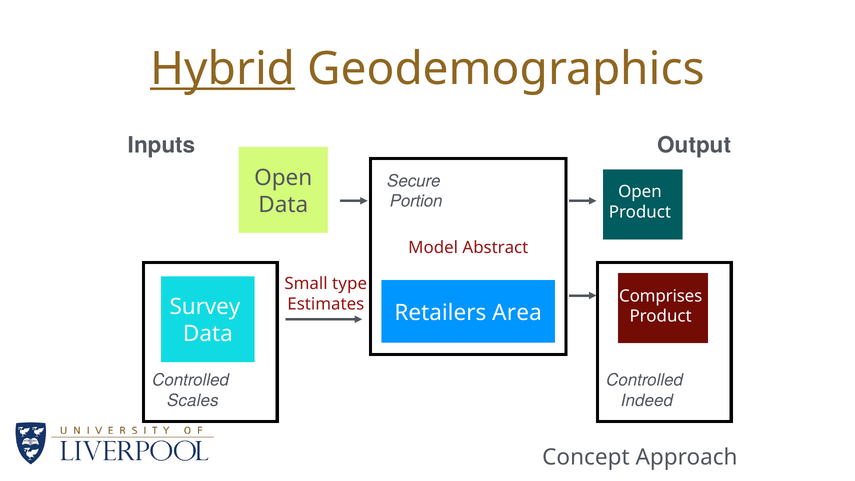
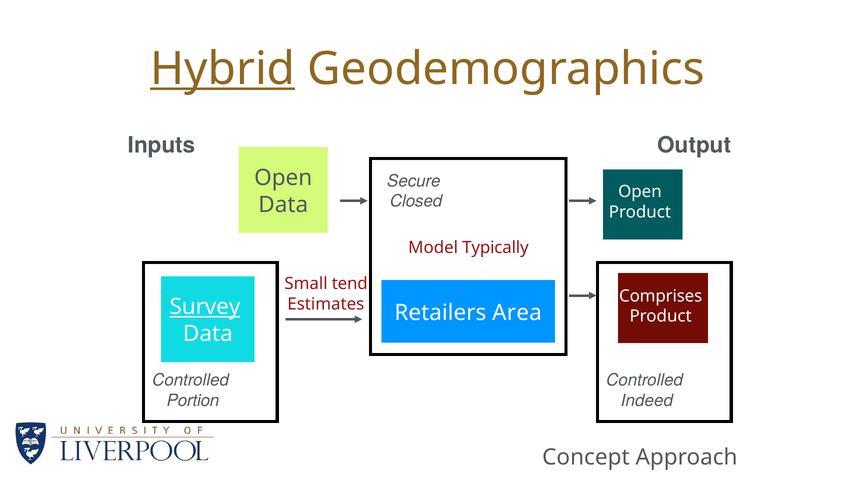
Portion: Portion -> Closed
Abstract: Abstract -> Typically
type: type -> tend
Survey underline: none -> present
Scales: Scales -> Portion
